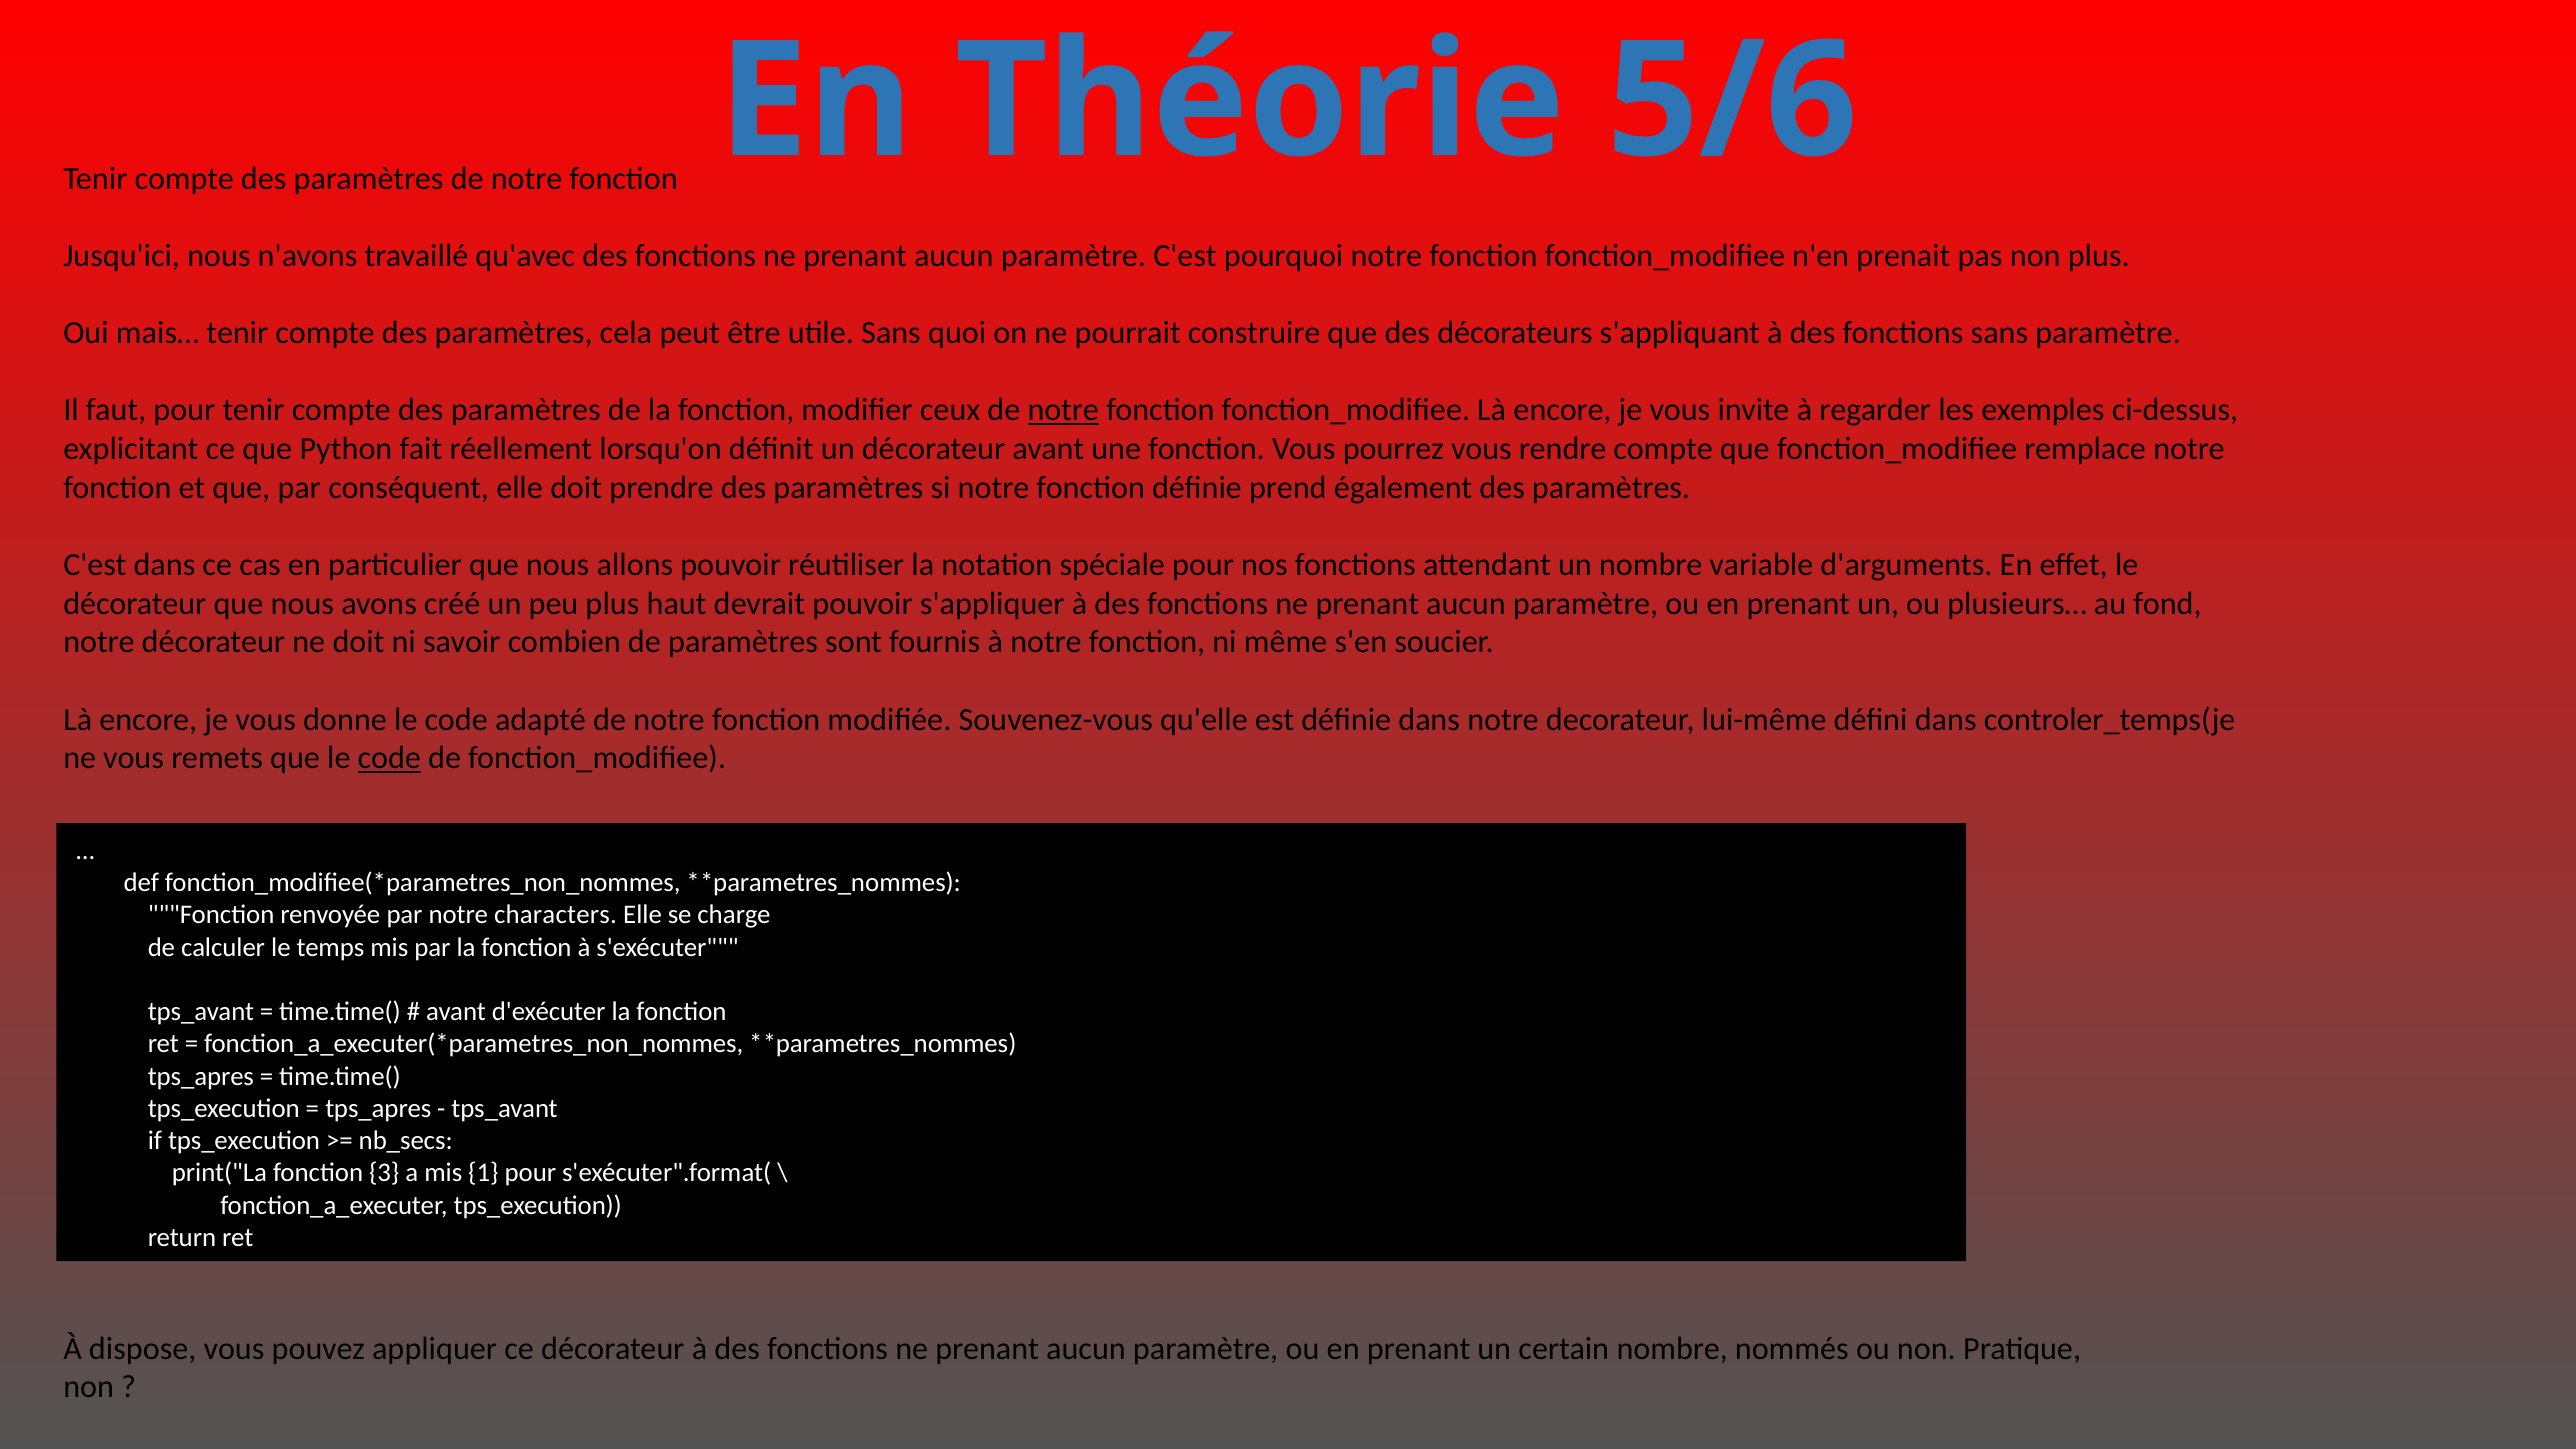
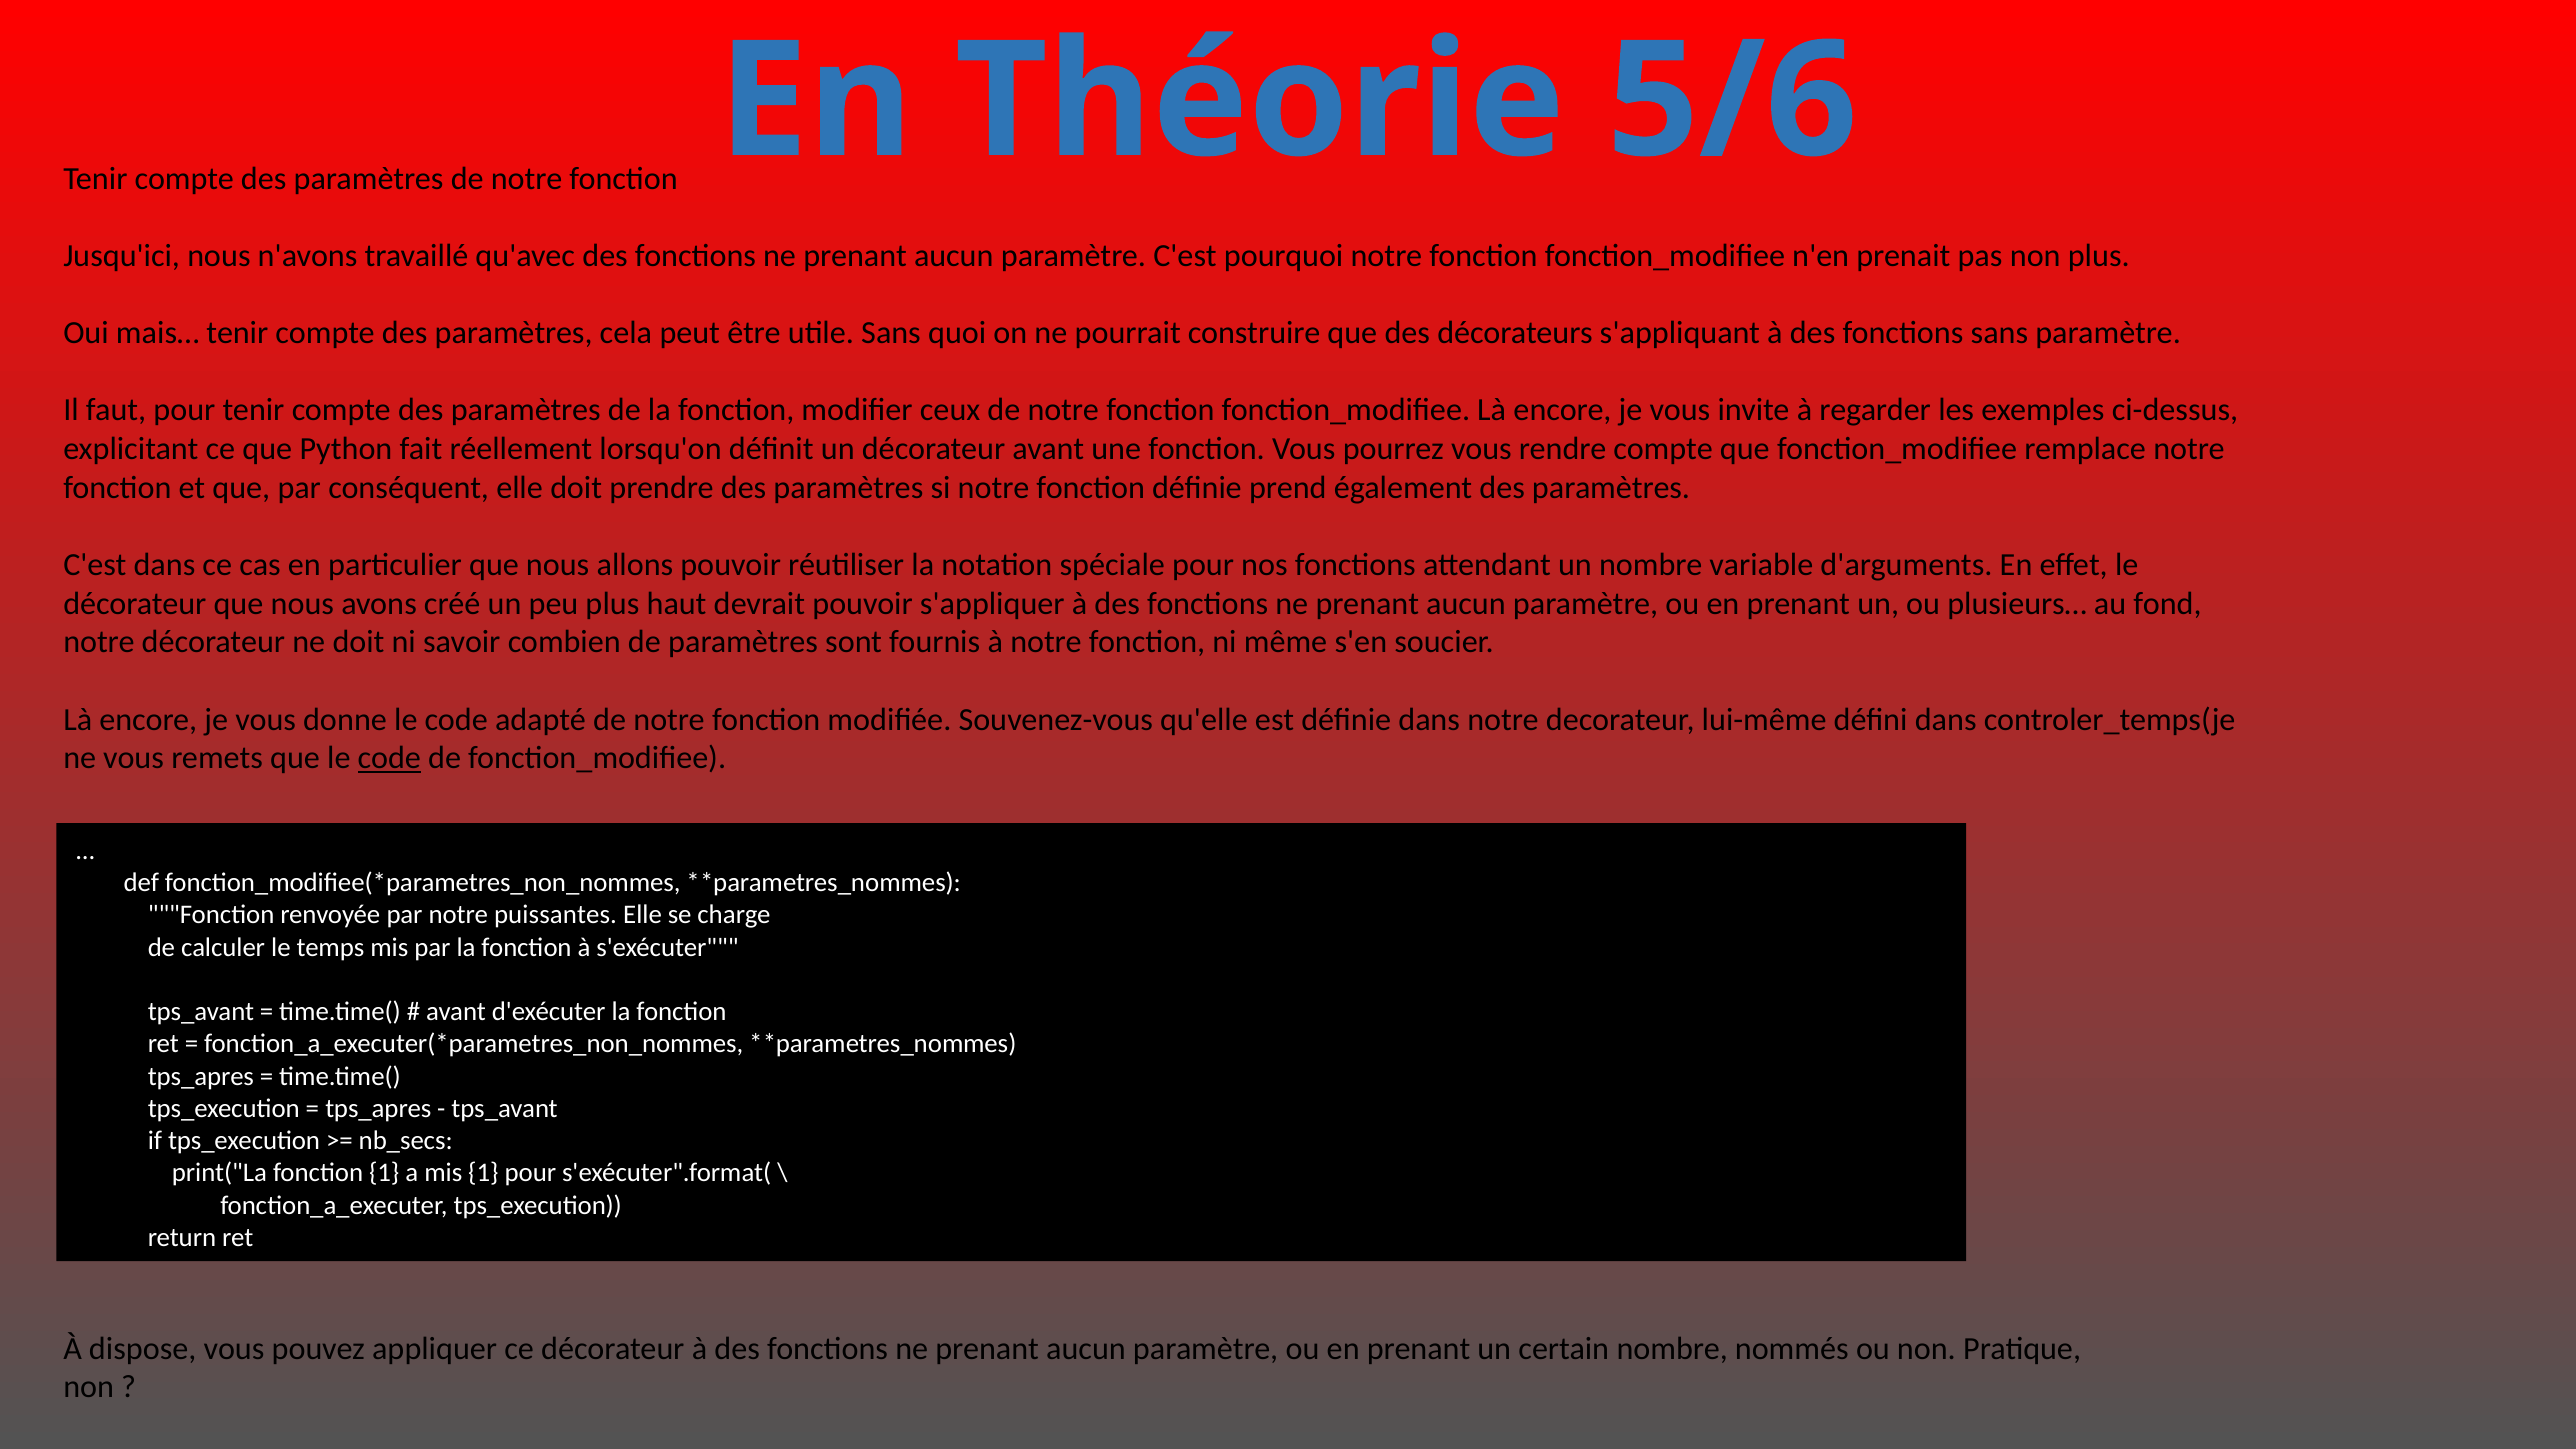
notre at (1063, 410) underline: present -> none
characters: characters -> puissantes
fonction 3: 3 -> 1
